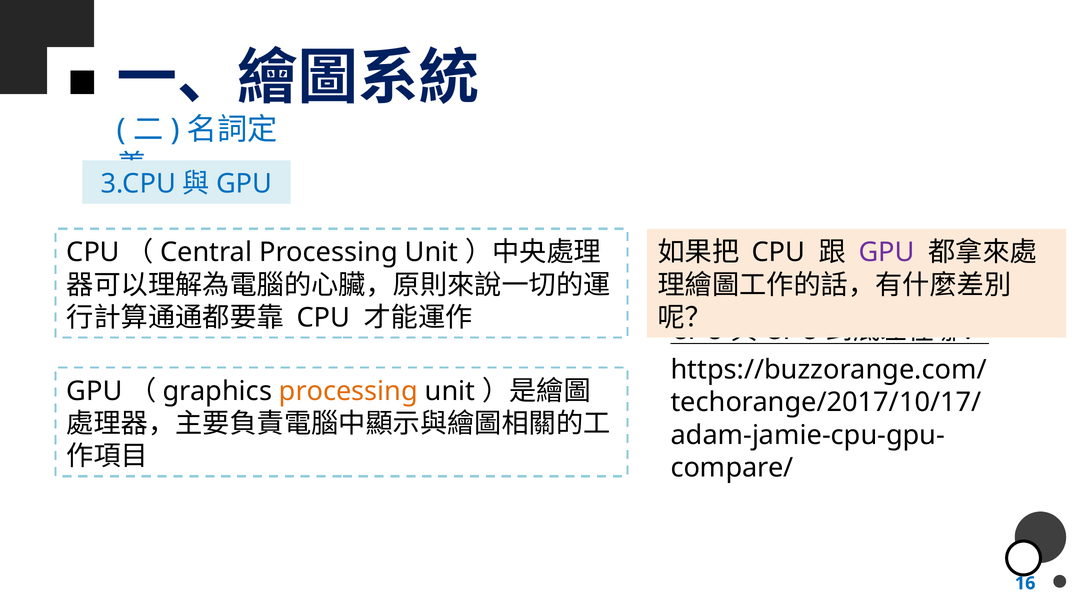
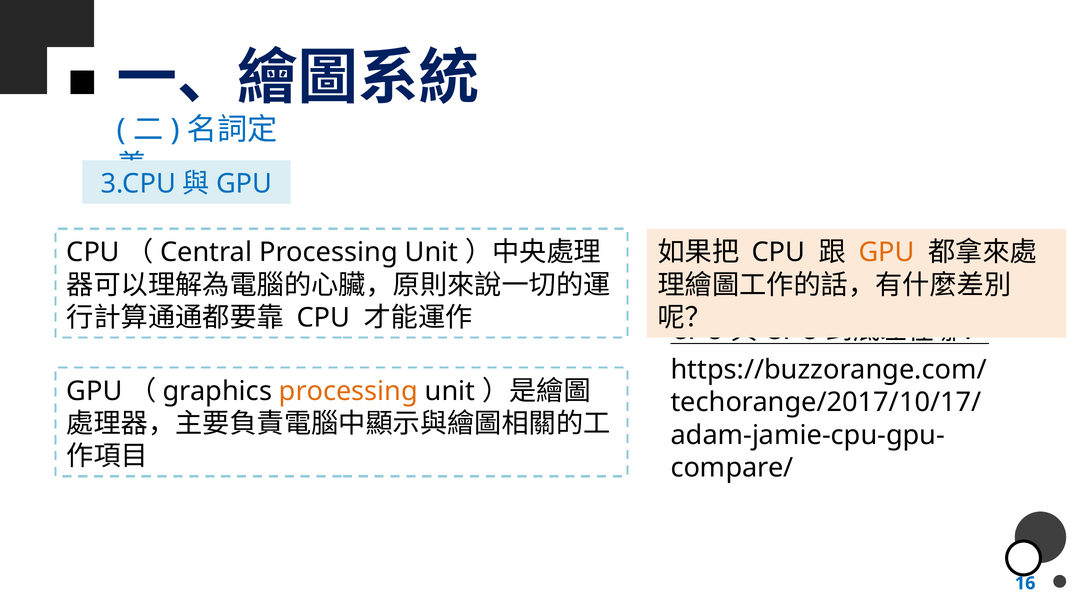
GPU at (887, 253) colour: purple -> orange
